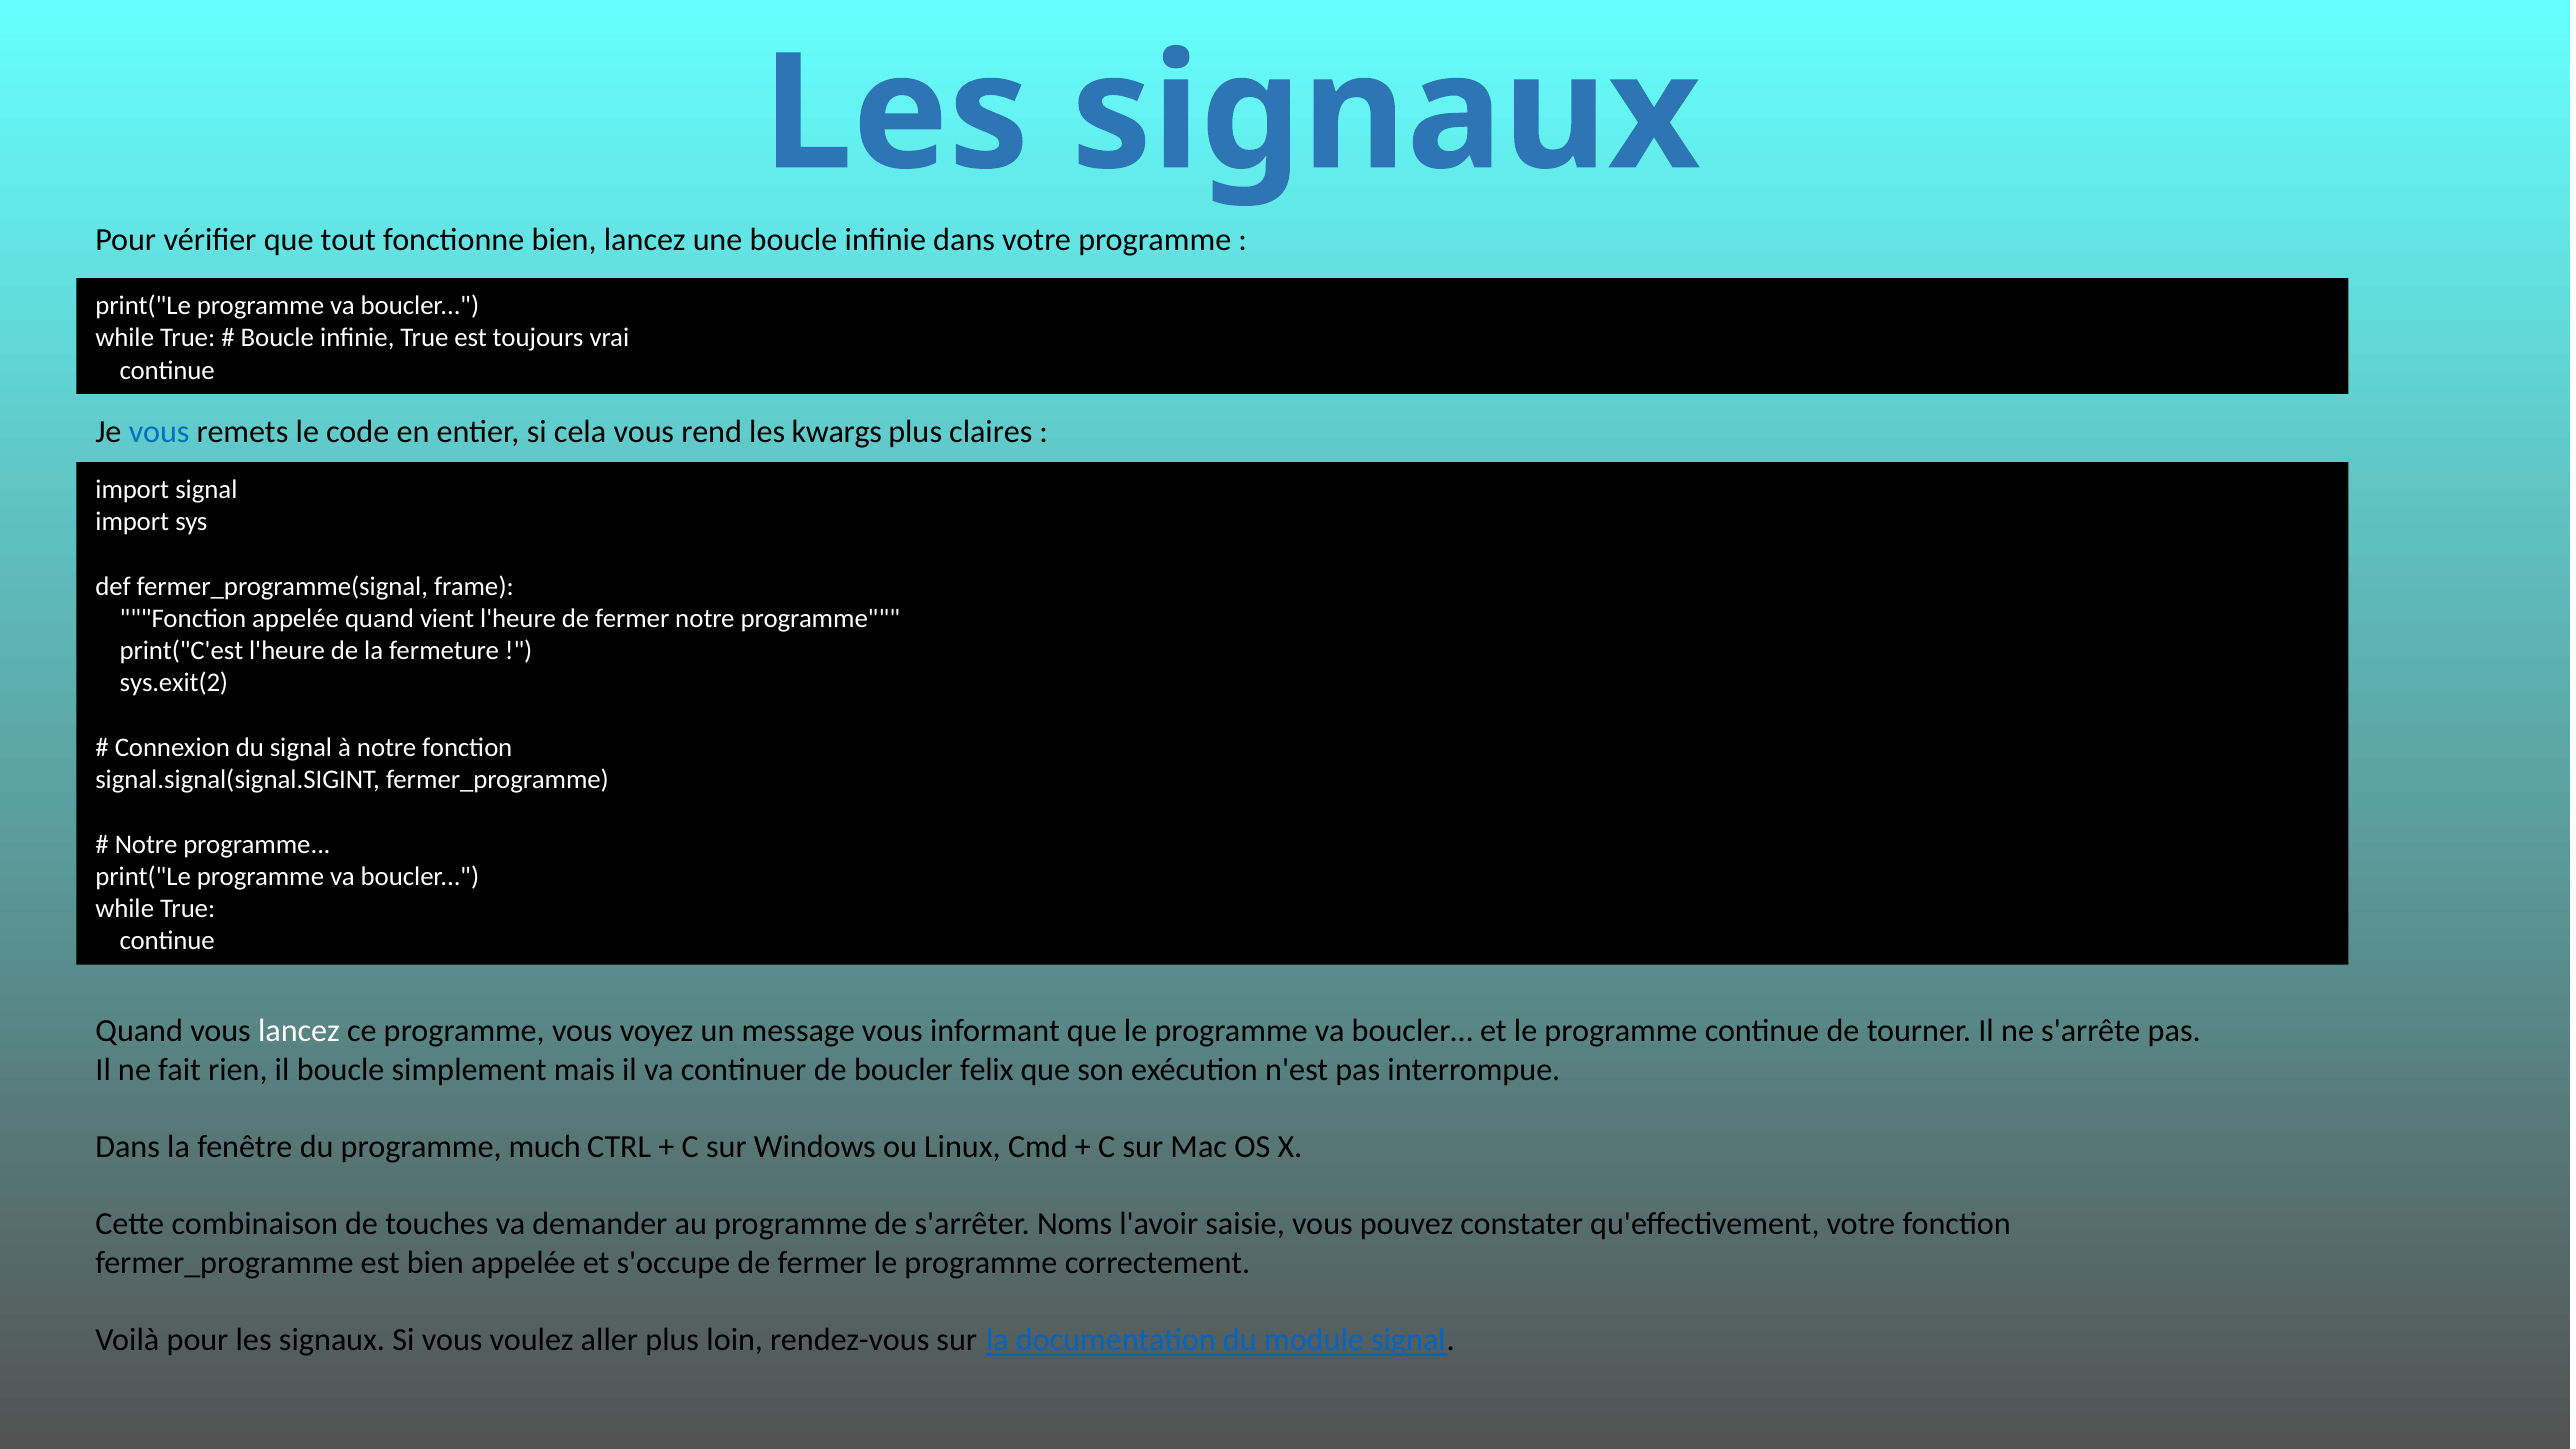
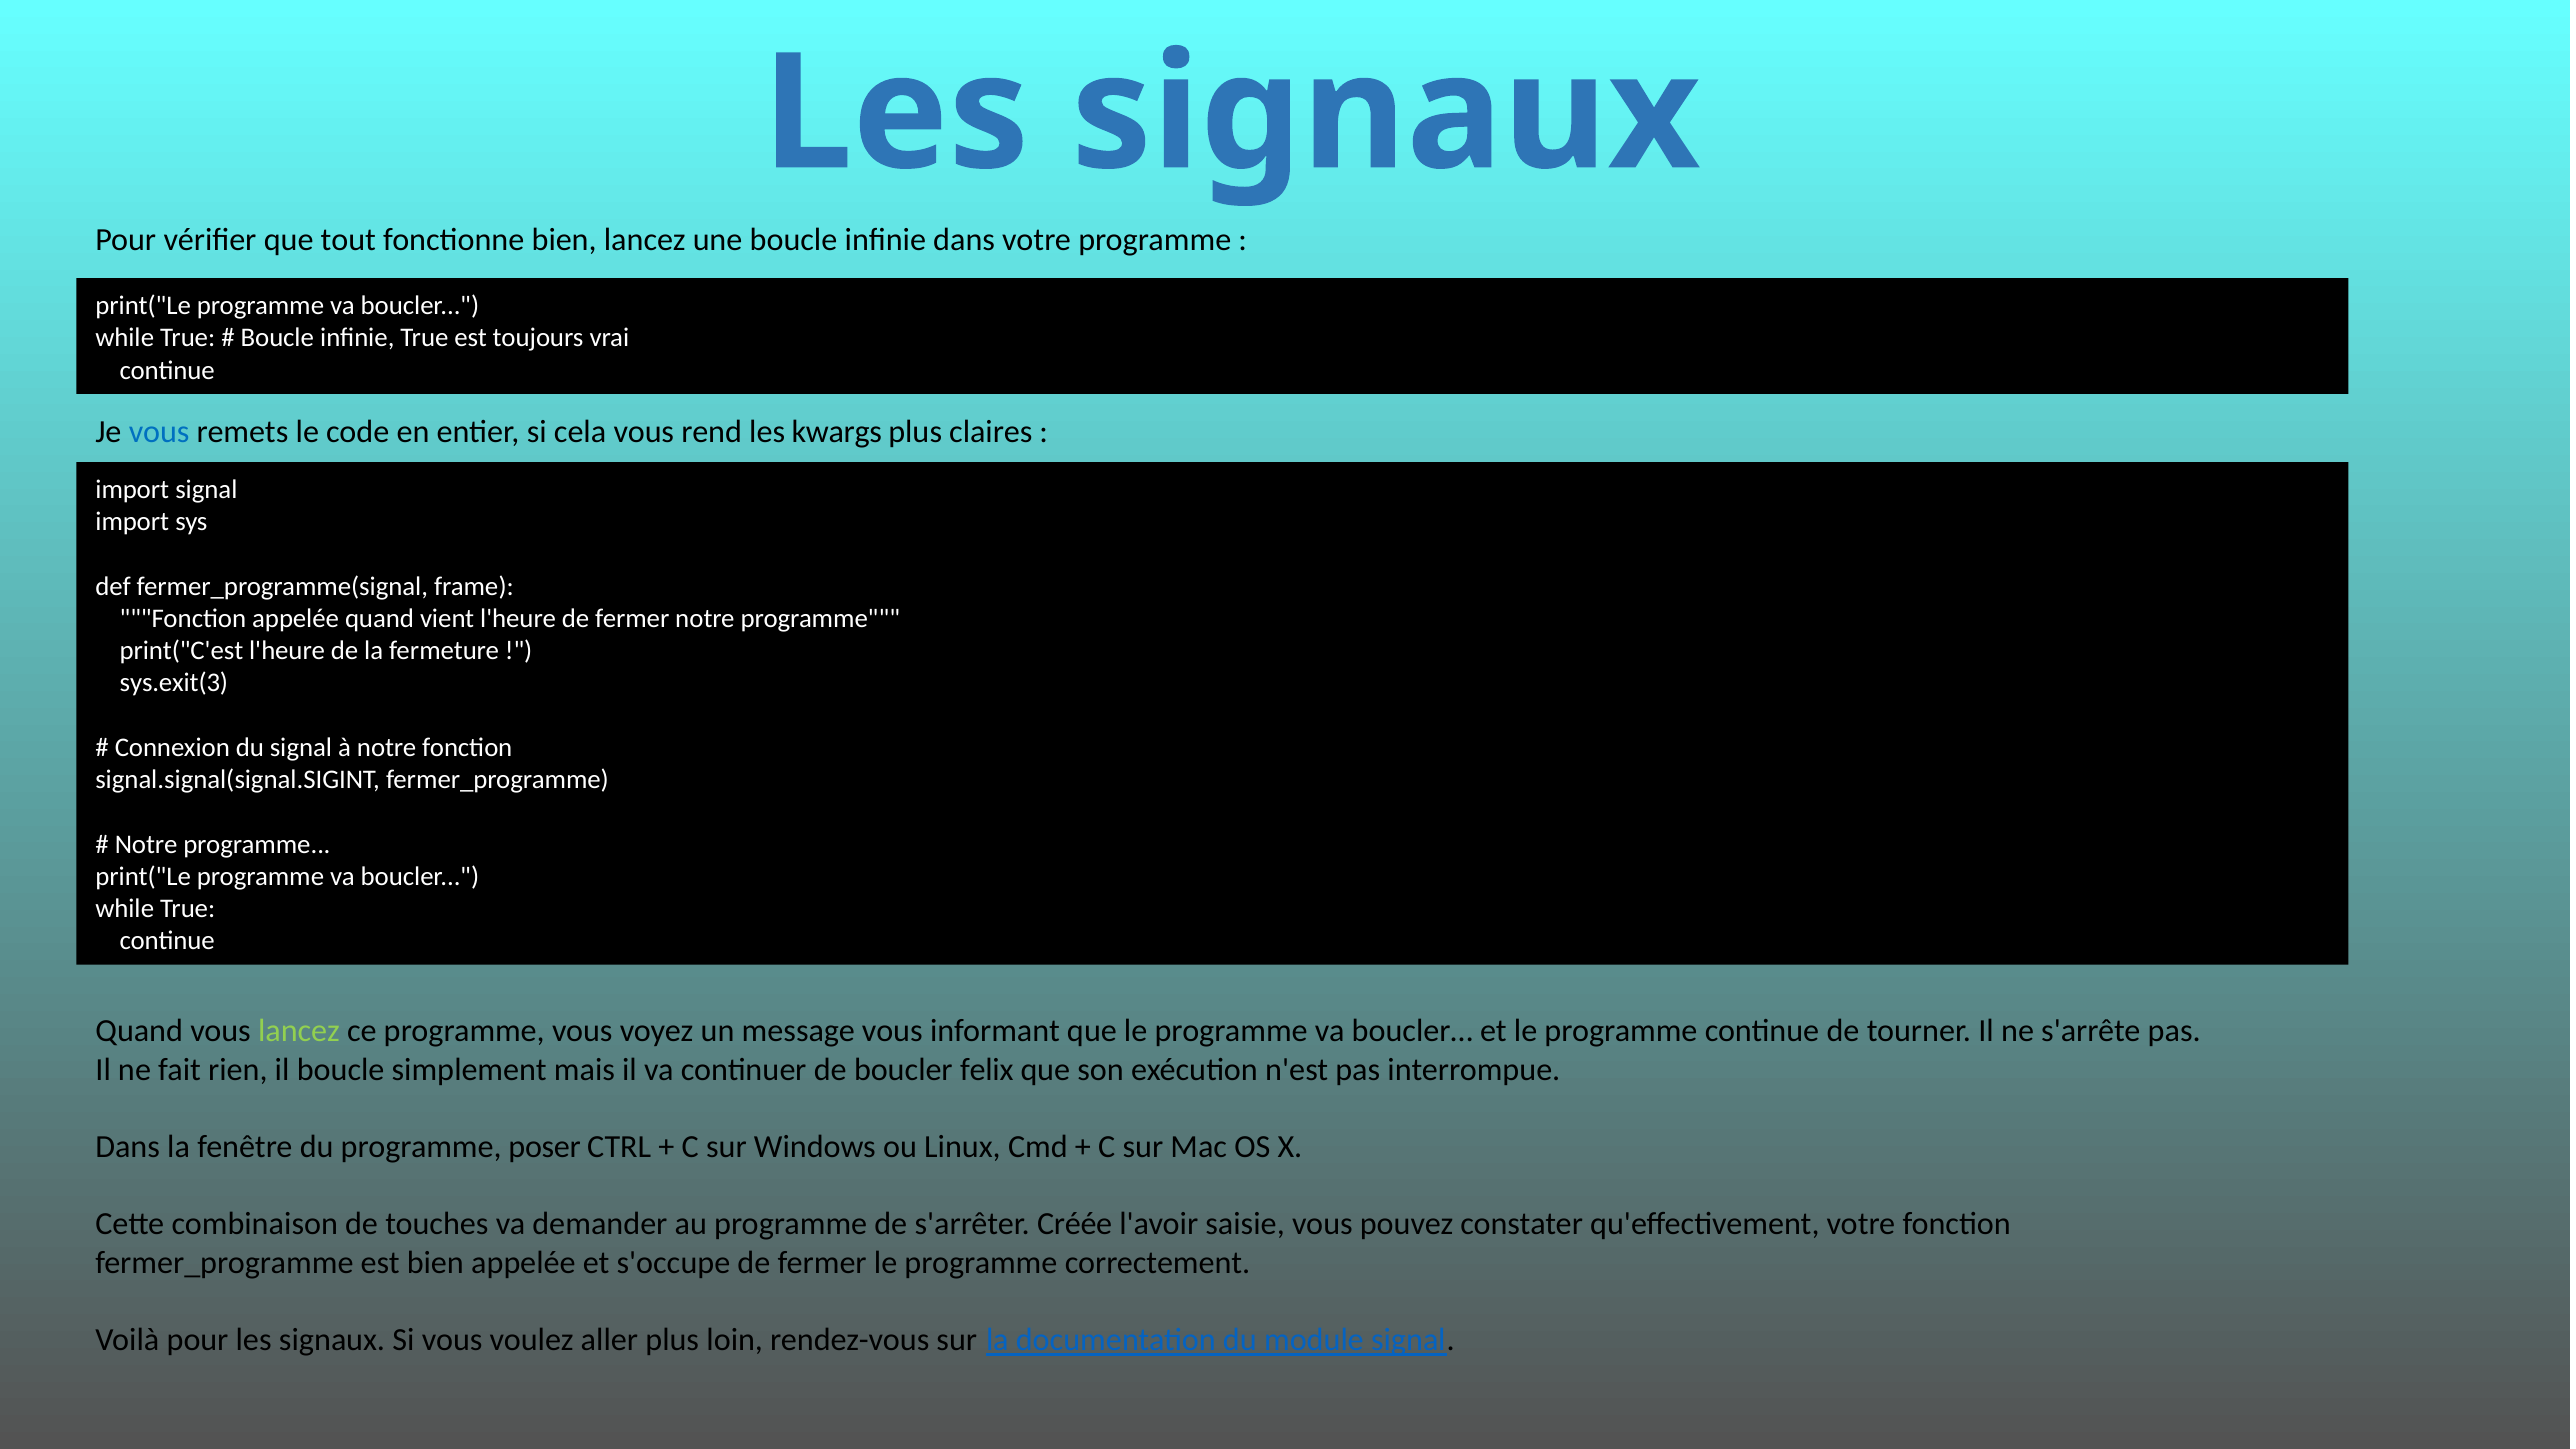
sys.exit(2: sys.exit(2 -> sys.exit(3
lancez at (299, 1031) colour: white -> light green
much: much -> poser
Noms: Noms -> Créée
